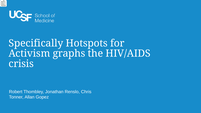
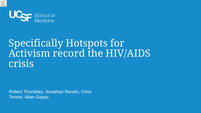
graphs: graphs -> record
